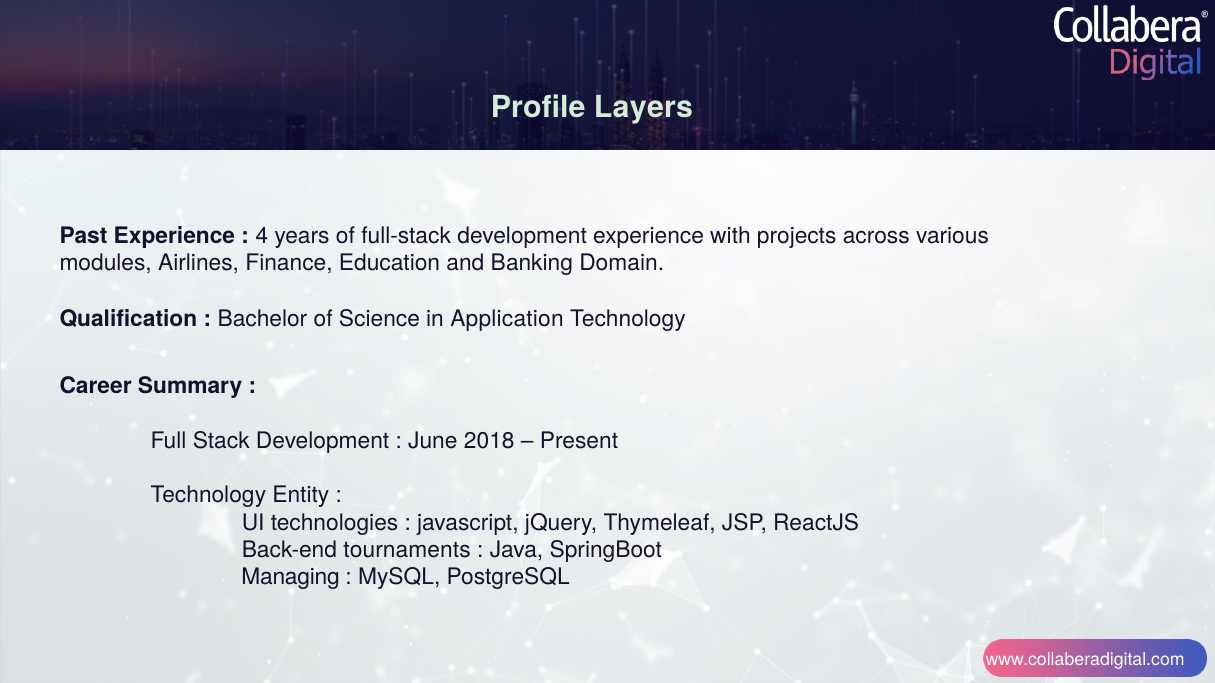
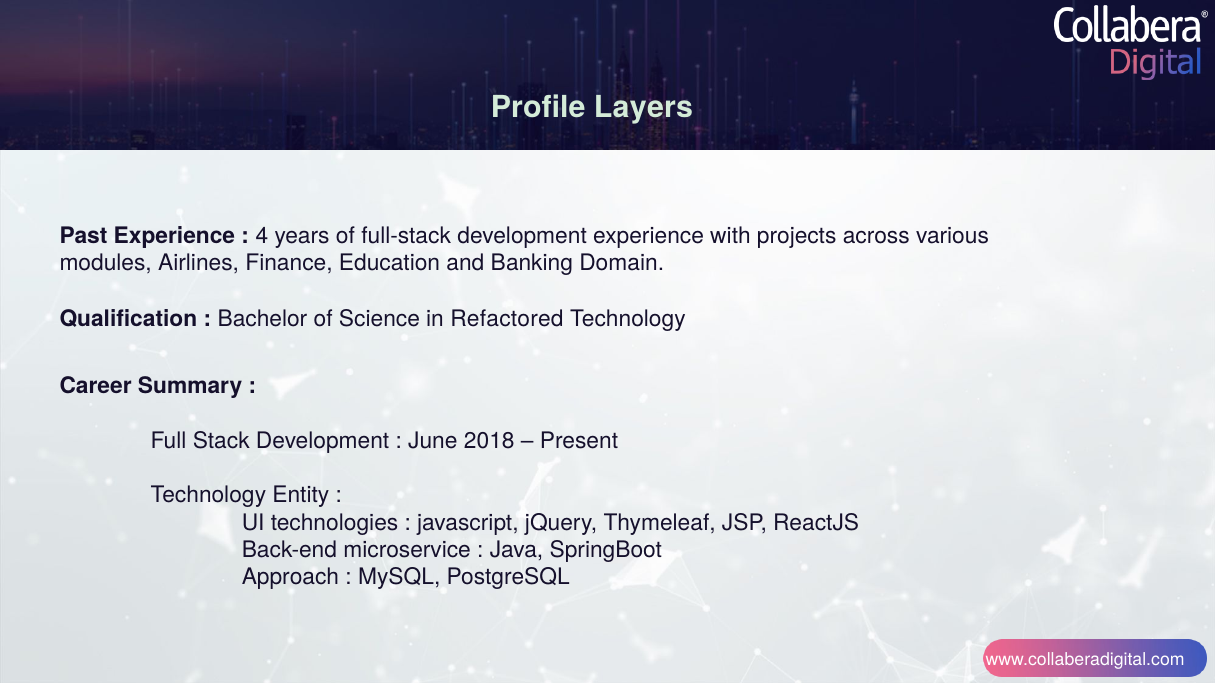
Application: Application -> Refactored
tournaments: tournaments -> microservice
Managing: Managing -> Approach
